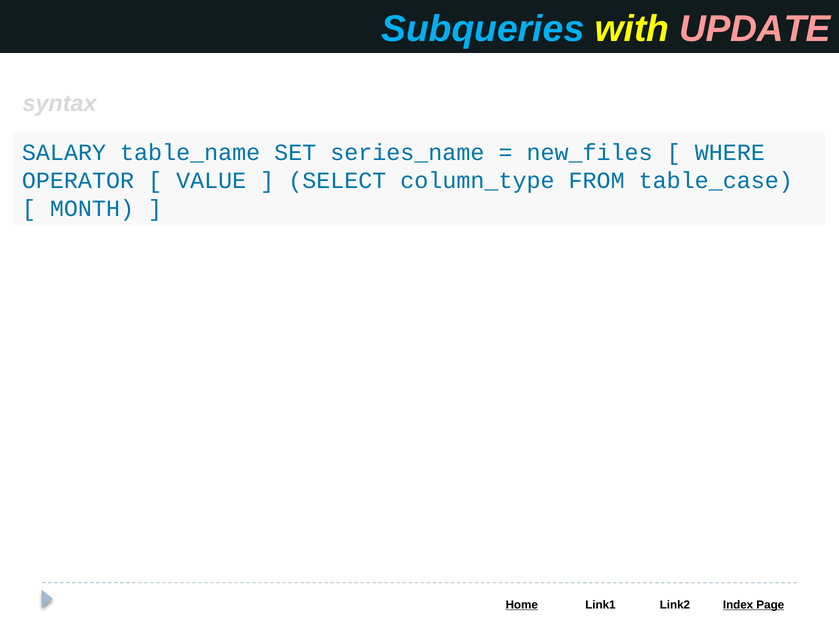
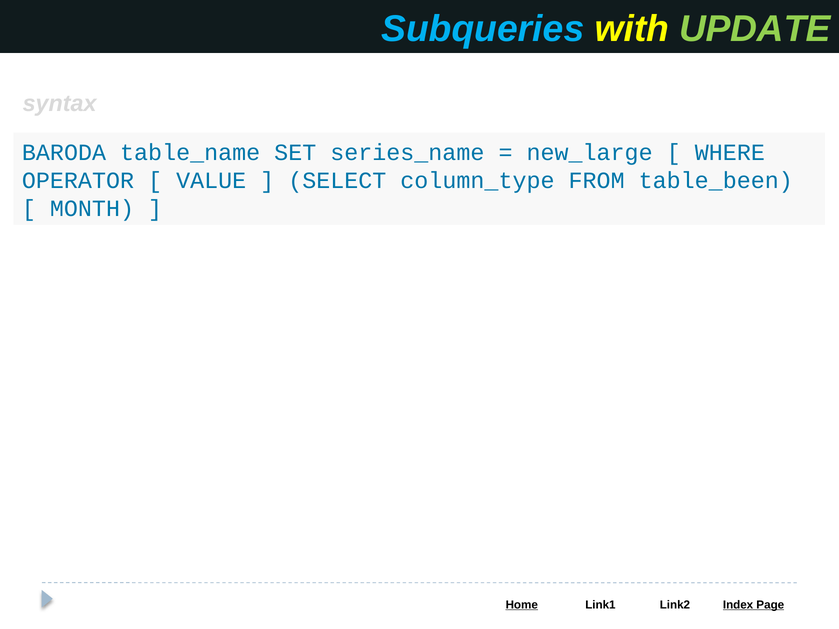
UPDATE colour: pink -> light green
SALARY: SALARY -> BARODA
new_files: new_files -> new_large
table_case: table_case -> table_been
